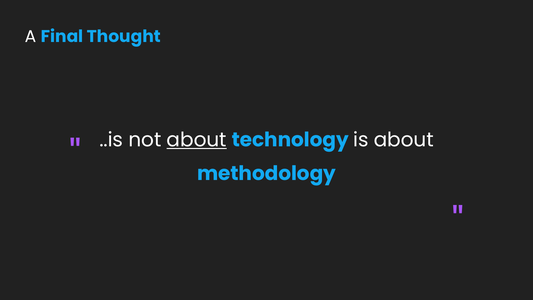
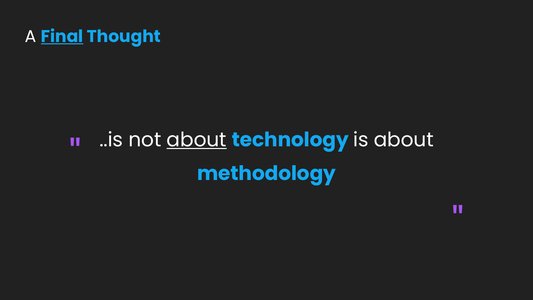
Final underline: none -> present
